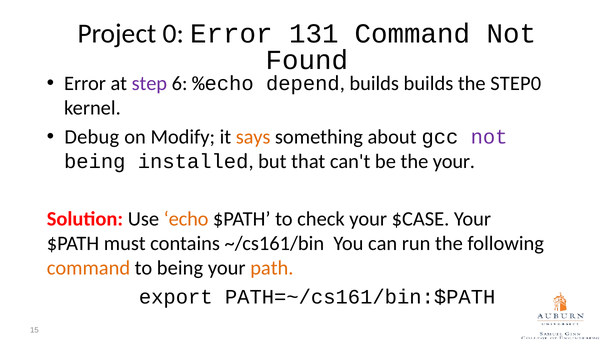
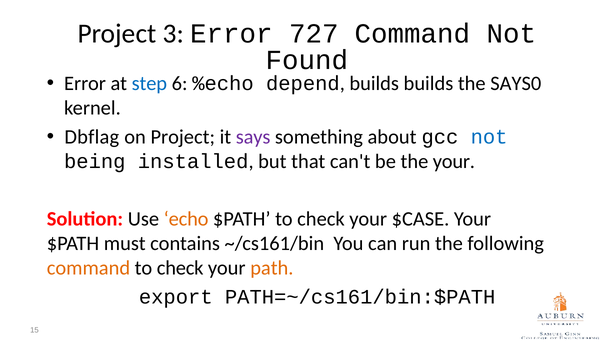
0: 0 -> 3
131: 131 -> 727
step colour: purple -> blue
STEP0: STEP0 -> SAYS0
Debug: Debug -> Dbflag
on Modify: Modify -> Project
says colour: orange -> purple
not at (489, 137) colour: purple -> blue
being at (180, 268): being -> check
